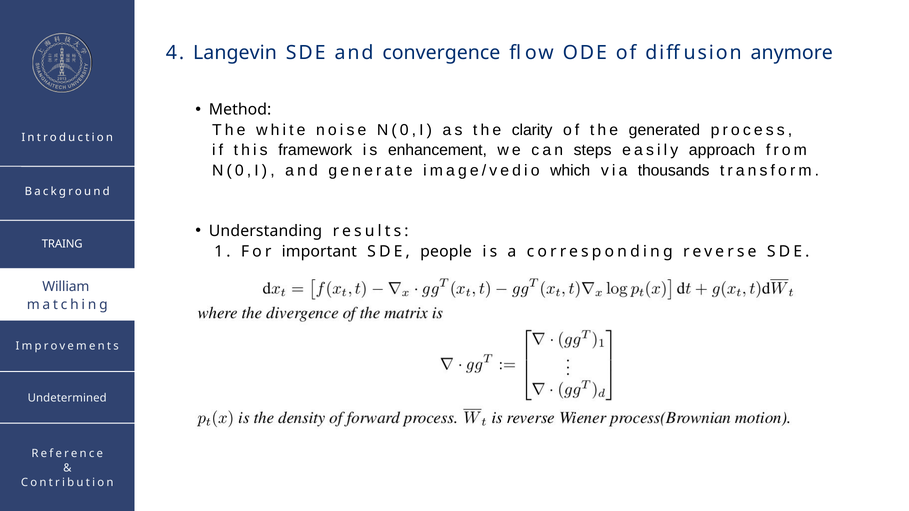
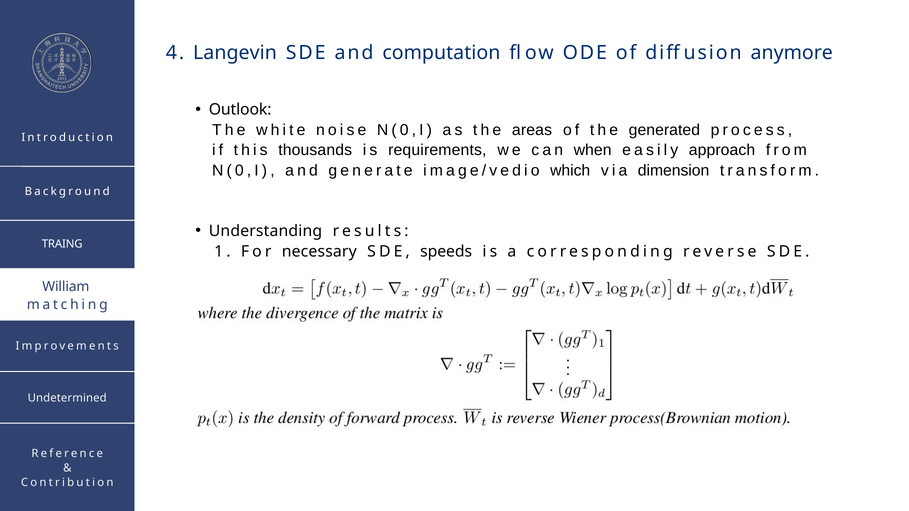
convergence: convergence -> computation
Method: Method -> Outlook
clarity: clarity -> areas
framework: framework -> thousands
enhancement: enhancement -> requirements
steps: steps -> when
thousands: thousands -> dimension
important: important -> necessary
people: people -> speeds
